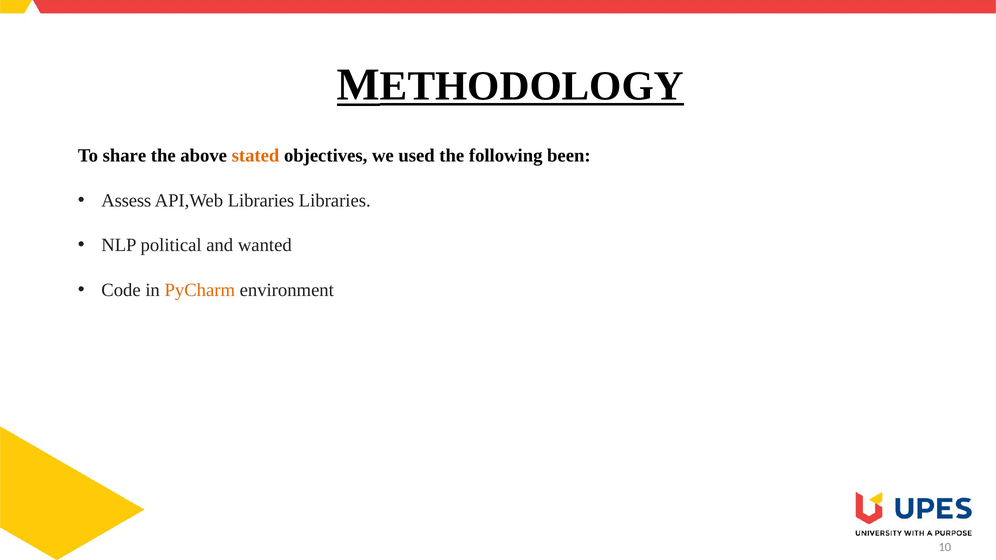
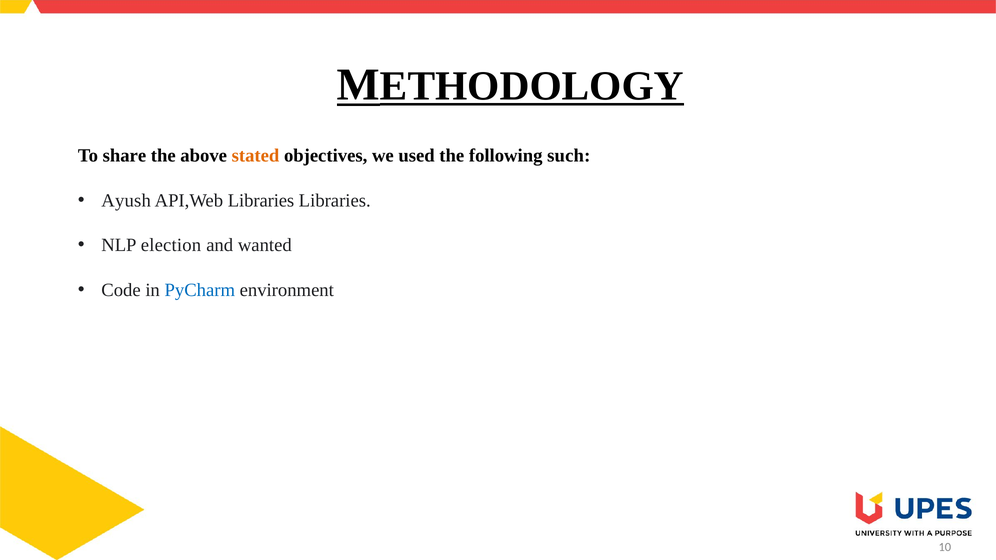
been: been -> such
Assess: Assess -> Ayush
political: political -> election
PyCharm colour: orange -> blue
